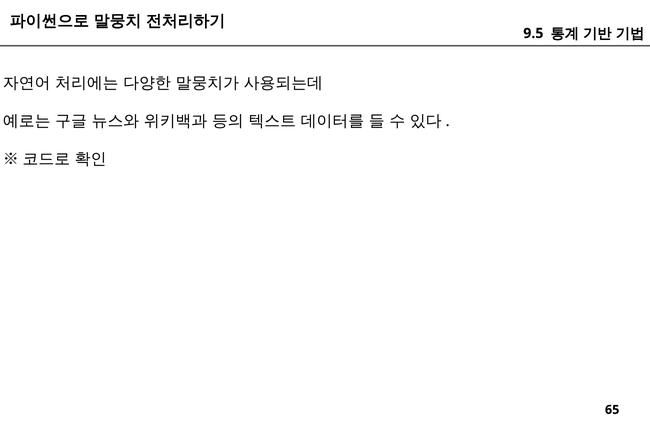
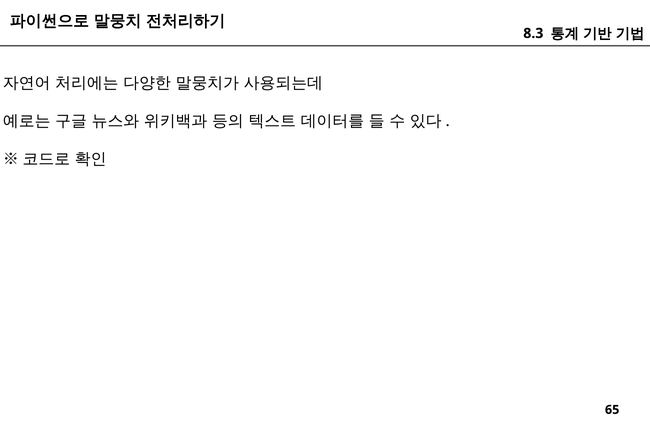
9.5: 9.5 -> 8.3
